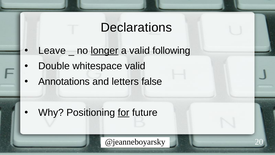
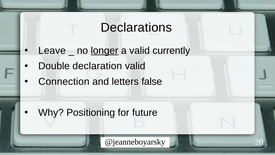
following: following -> currently
whitespace: whitespace -> declaration
Annotations: Annotations -> Connection
for underline: present -> none
